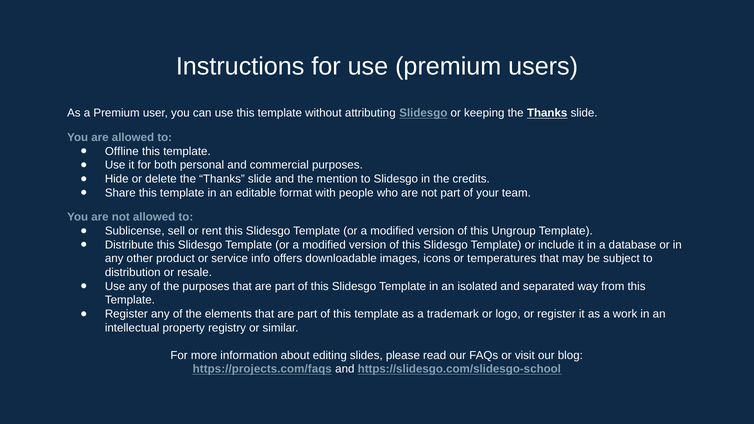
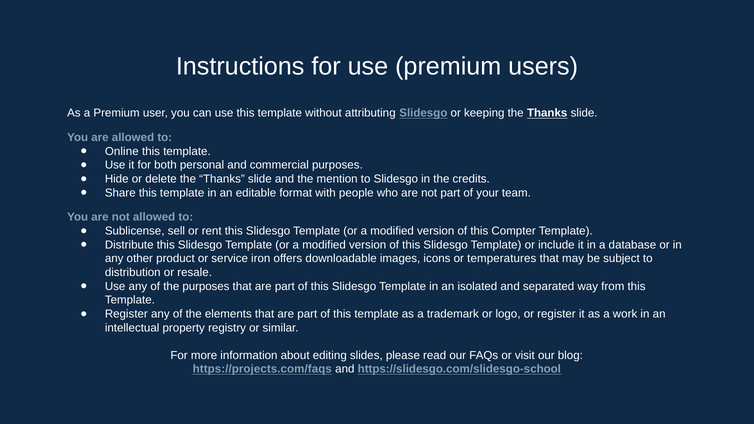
Offline: Offline -> Online
Ungroup: Ungroup -> Compter
info: info -> iron
